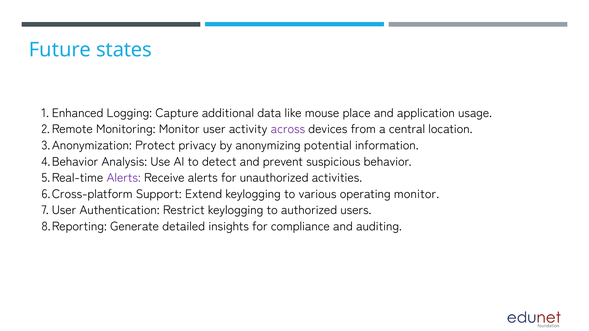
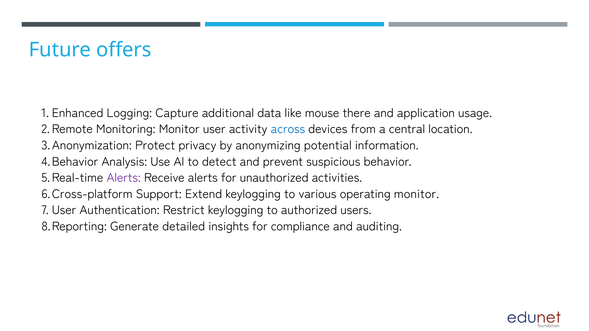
states: states -> offers
place: place -> there
across colour: purple -> blue
